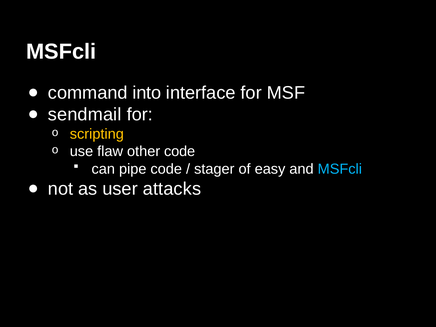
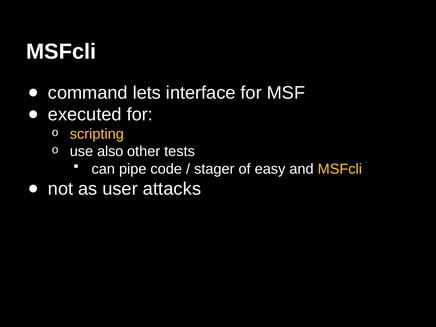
into: into -> lets
sendmail: sendmail -> executed
flaw: flaw -> also
other code: code -> tests
MSFcli at (340, 169) colour: light blue -> yellow
